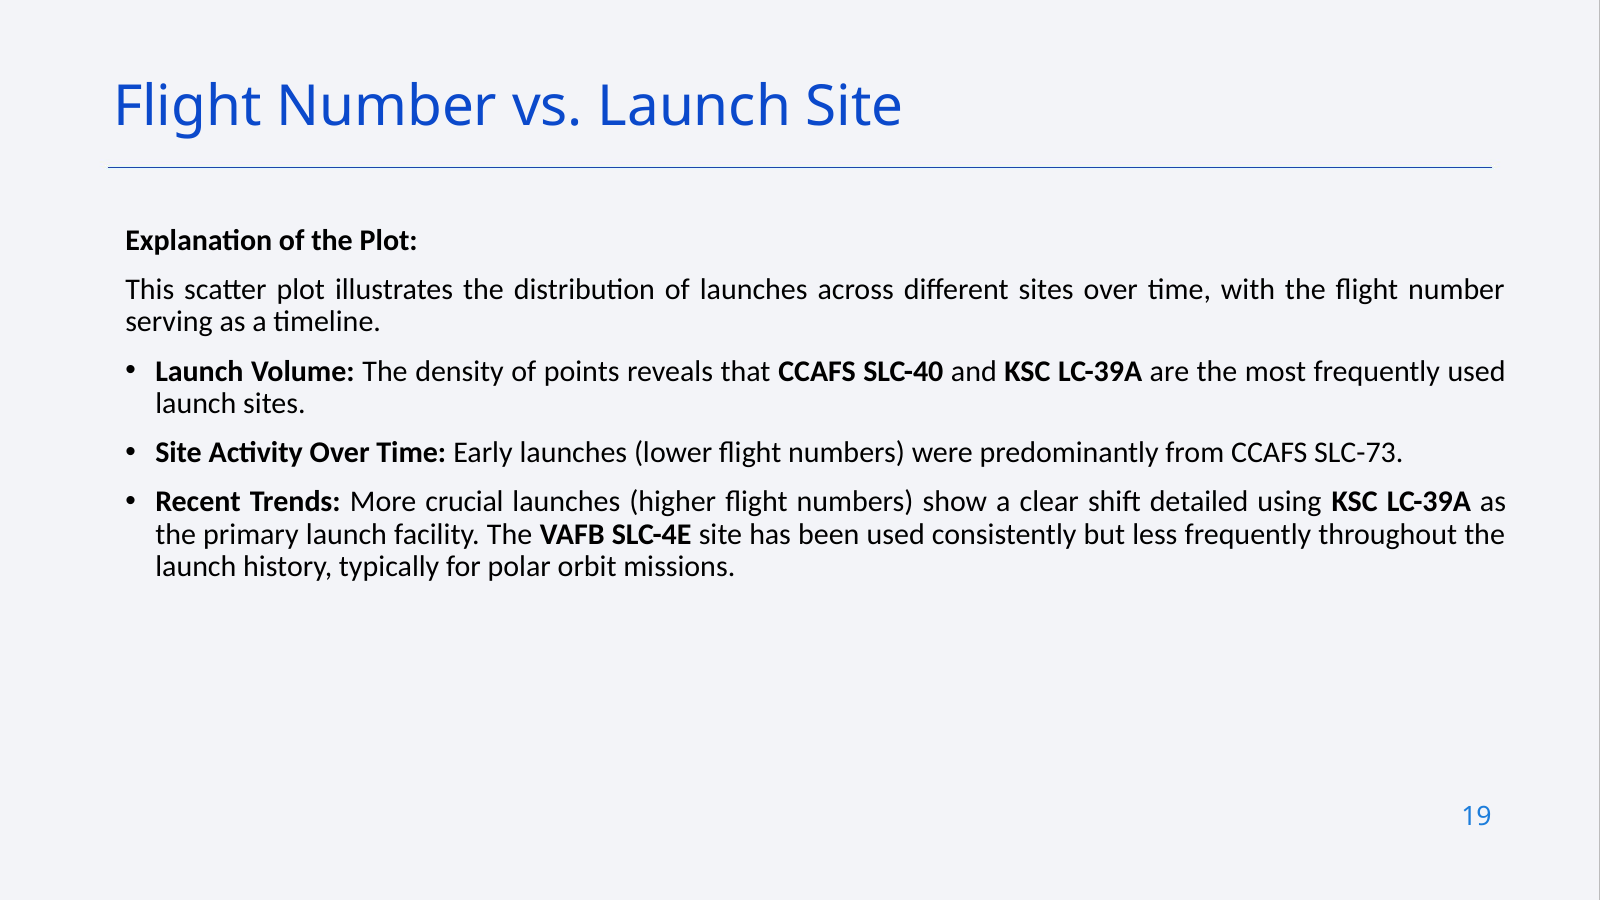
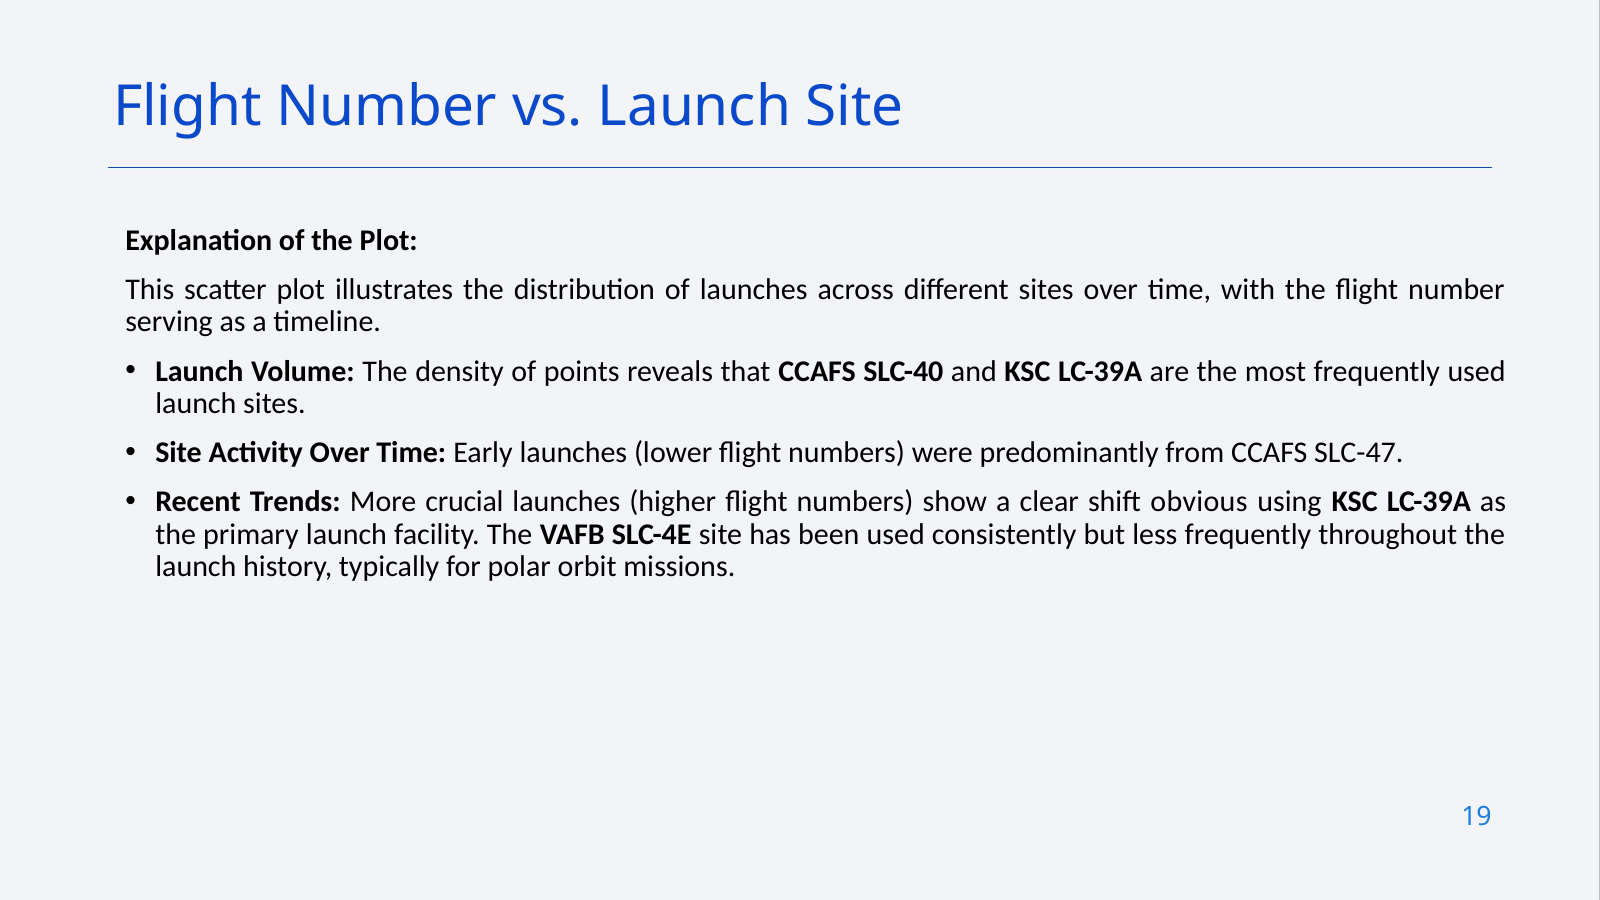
SLC-73: SLC-73 -> SLC-47
detailed: detailed -> obvious
